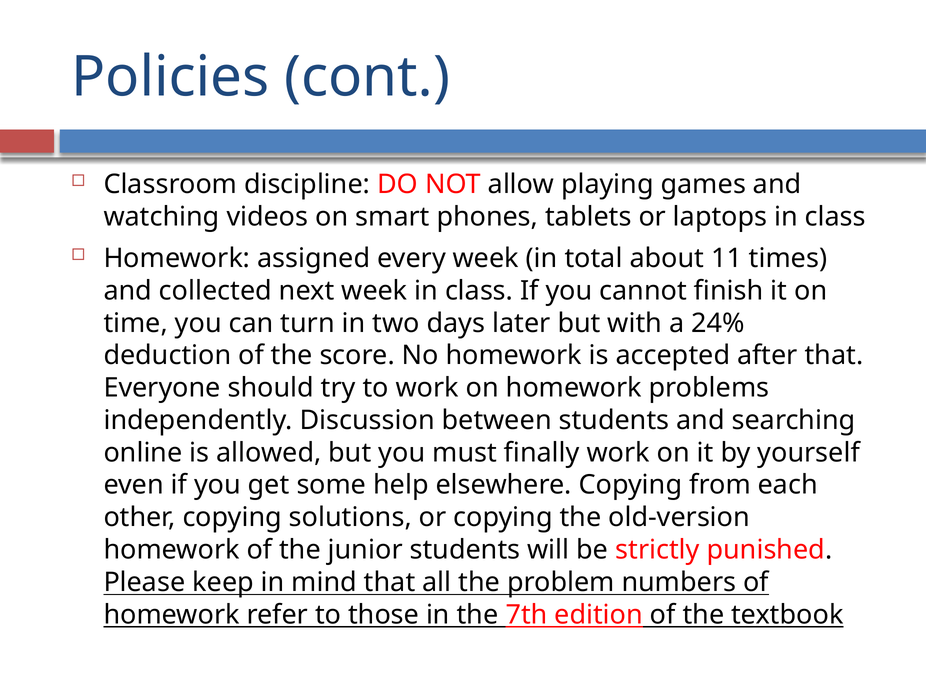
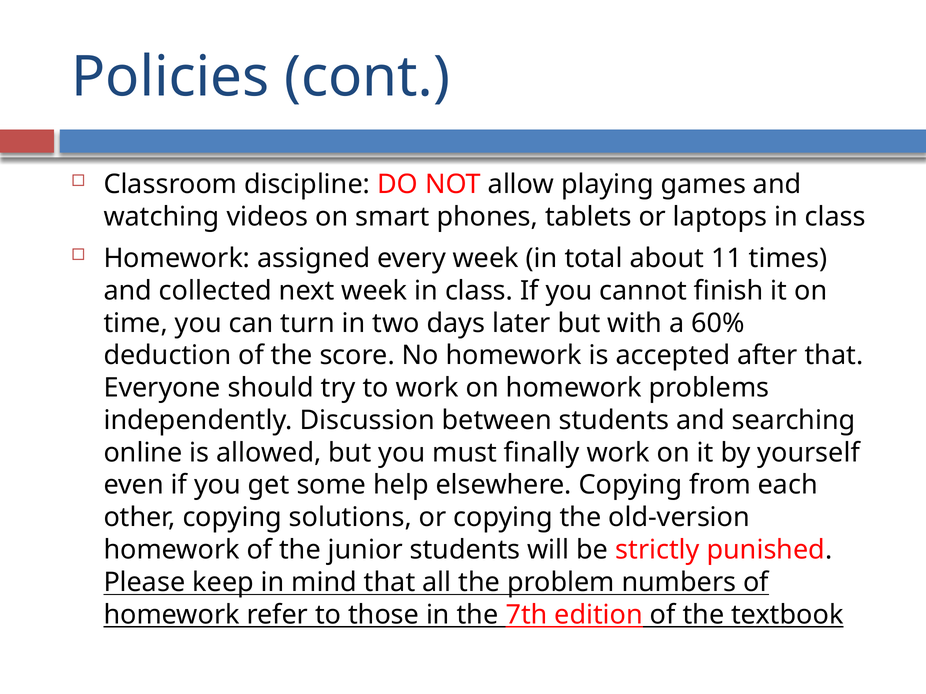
24%: 24% -> 60%
